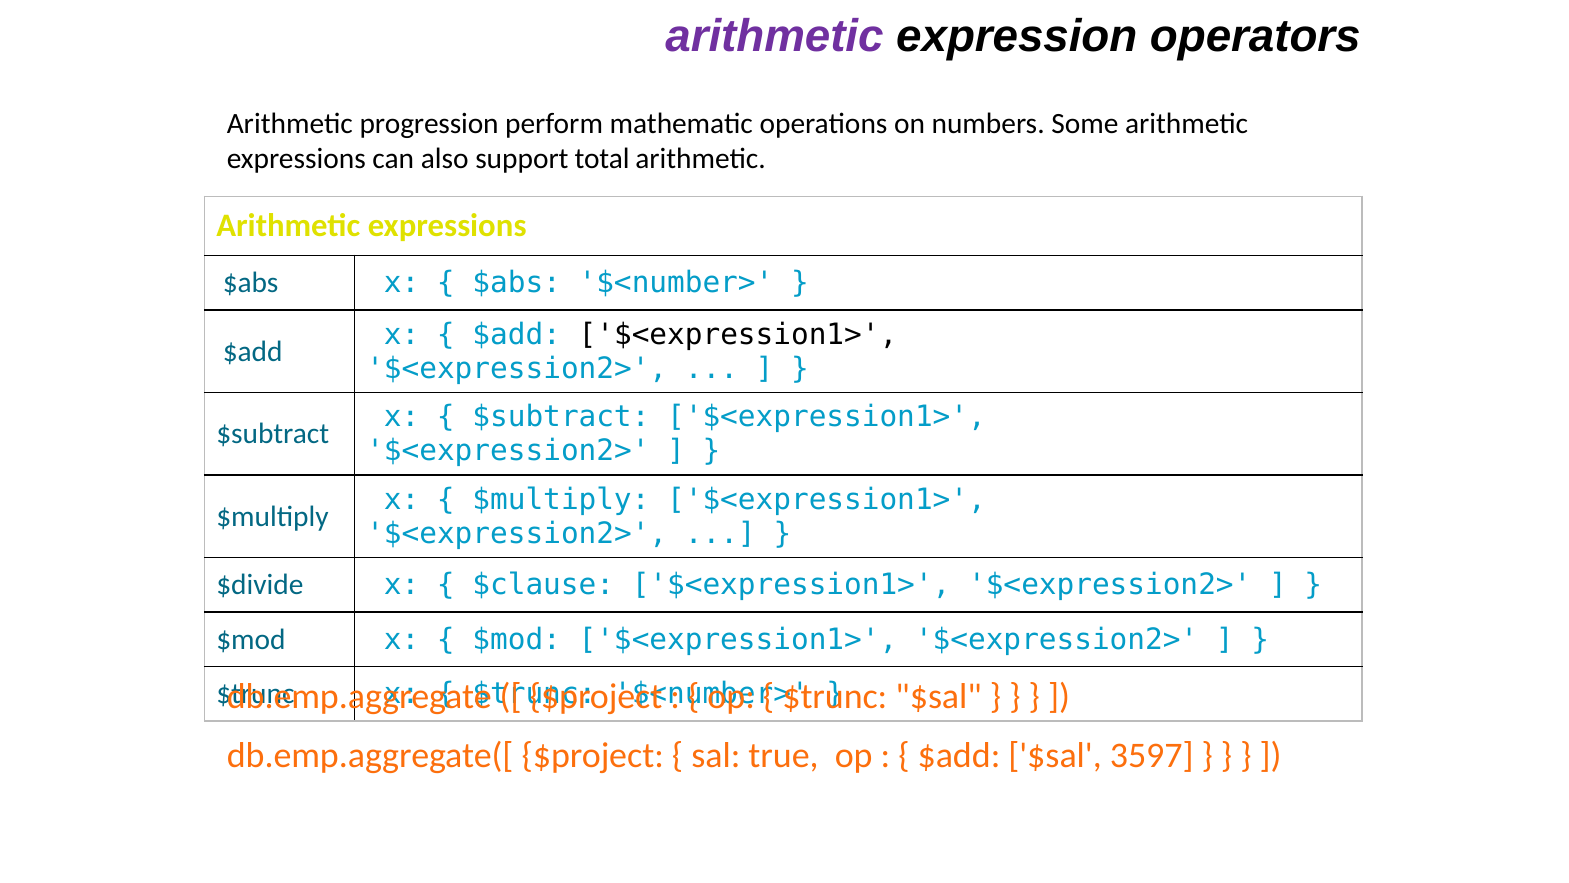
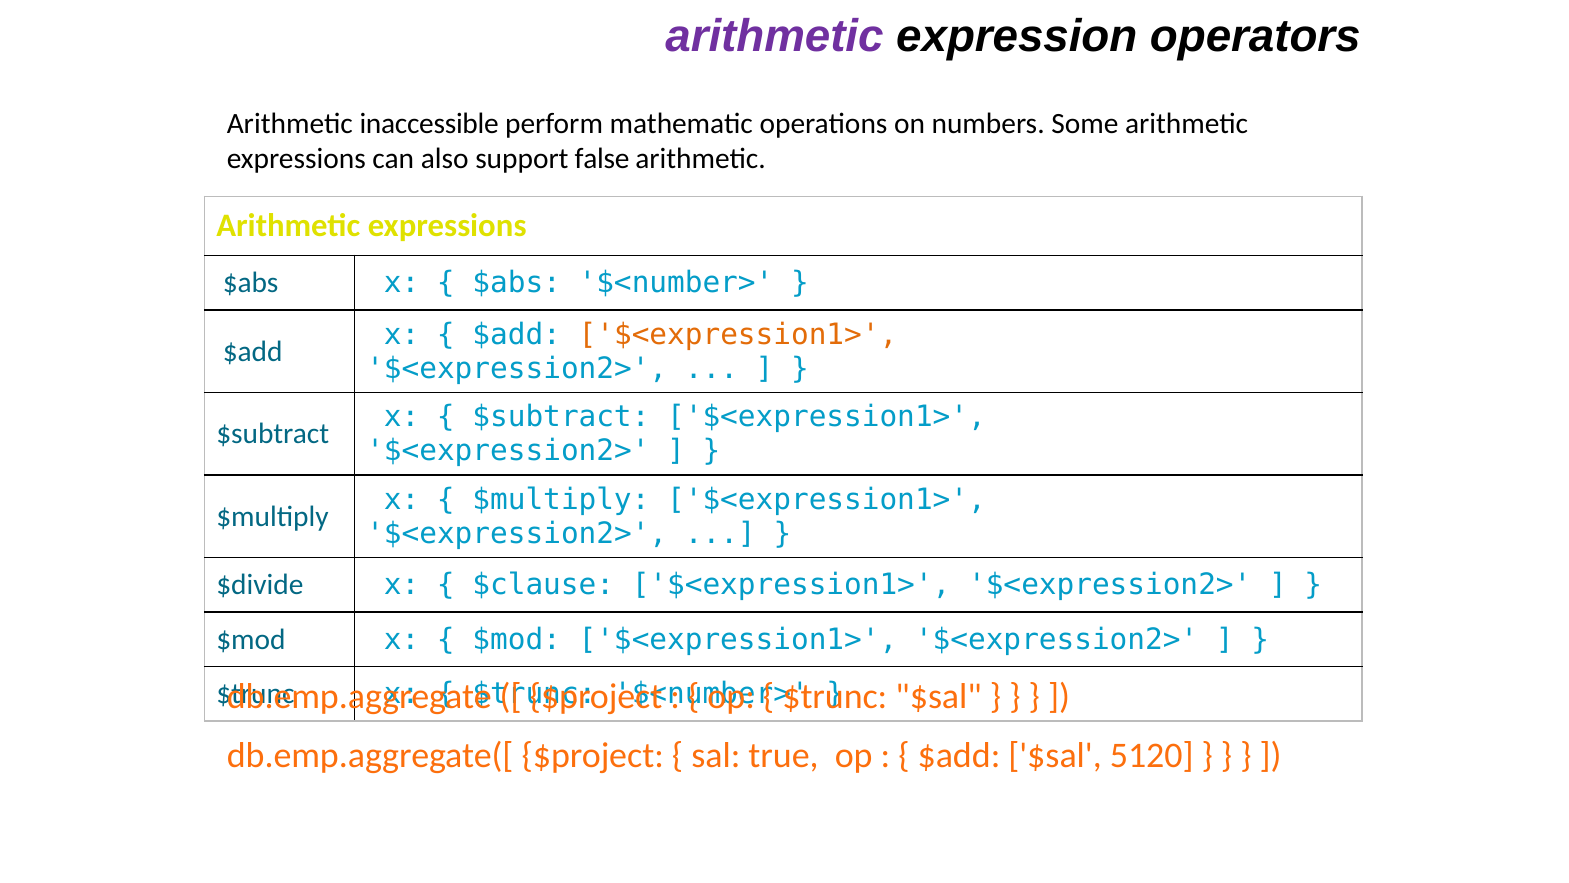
progression: progression -> inaccessible
total: total -> false
$<expression1> at (738, 334) colour: black -> orange
3597: 3597 -> 5120
